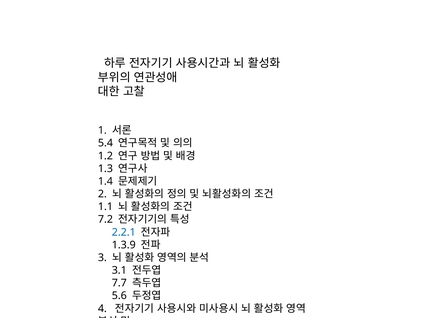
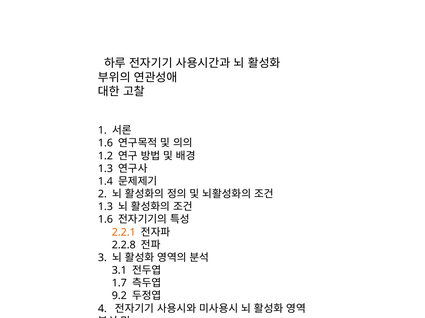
5.4 at (105, 143): 5.4 -> 1.6
1.1 at (105, 207): 1.1 -> 1.3
7.2 at (105, 220): 7.2 -> 1.6
2.2.1 colour: blue -> orange
1.3.9: 1.3.9 -> 2.2.8
7.7: 7.7 -> 1.7
5.6: 5.6 -> 9.2
